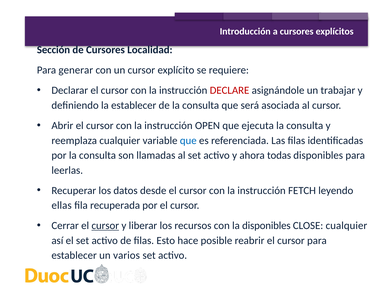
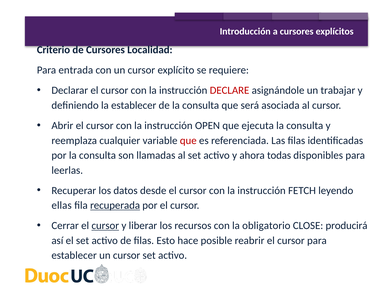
Sección: Sección -> Criterio
generar: generar -> entrada
que at (188, 140) colour: blue -> red
recuperada underline: none -> present
la disponibles: disponibles -> obligatorio
CLOSE cualquier: cualquier -> producirá
establecer un varios: varios -> cursor
